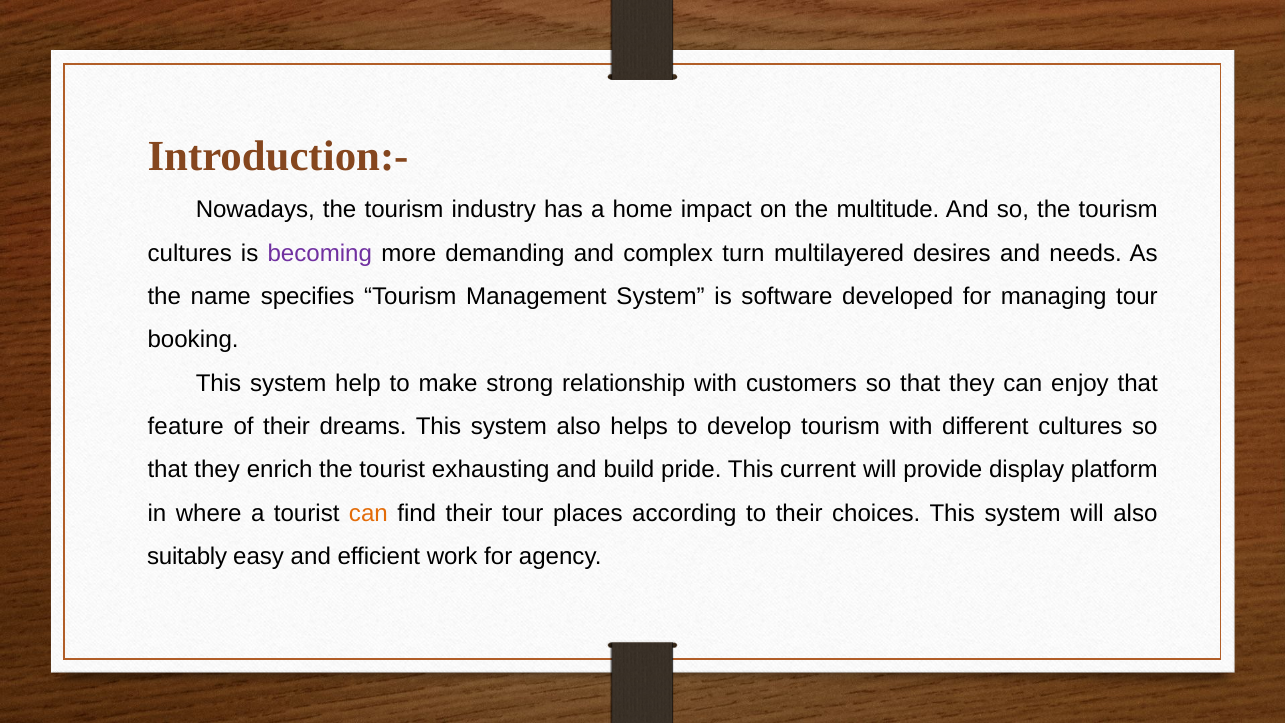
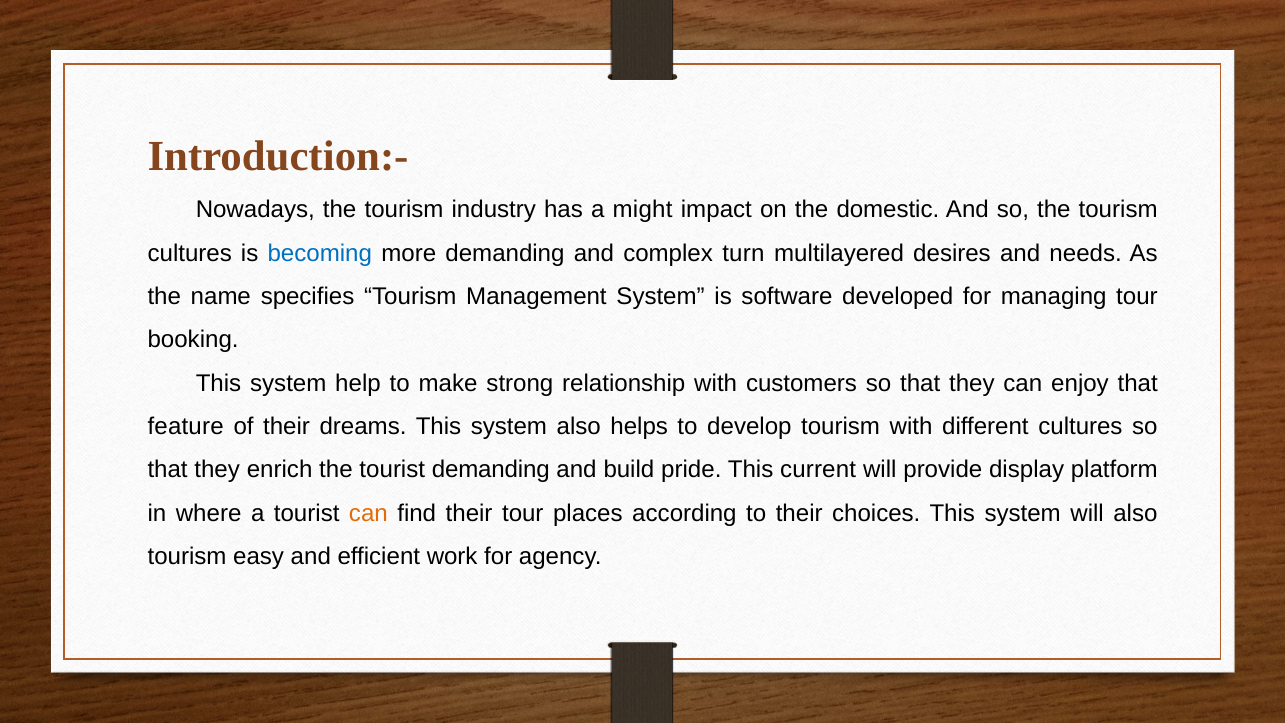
home: home -> might
multitude: multitude -> domestic
becoming colour: purple -> blue
tourist exhausting: exhausting -> demanding
suitably at (187, 557): suitably -> tourism
